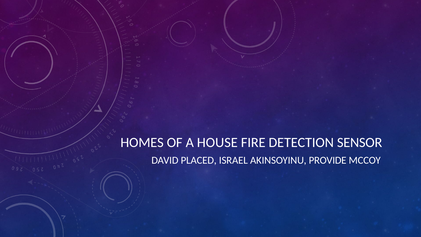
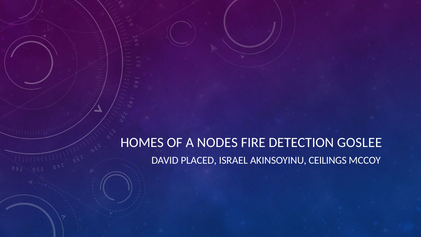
HOUSE: HOUSE -> NODES
SENSOR: SENSOR -> GOSLEE
PROVIDE: PROVIDE -> CEILINGS
